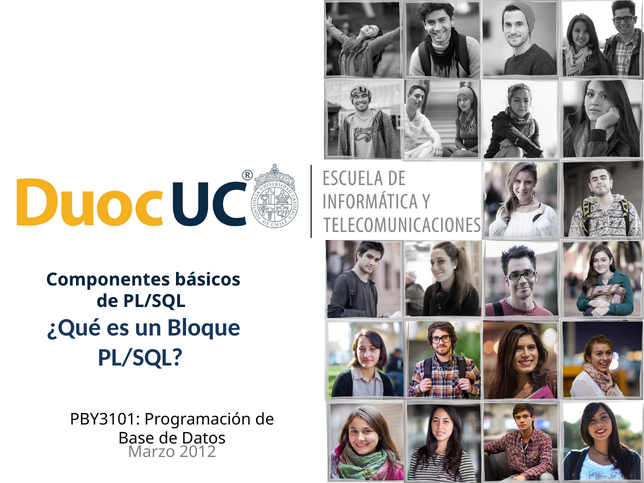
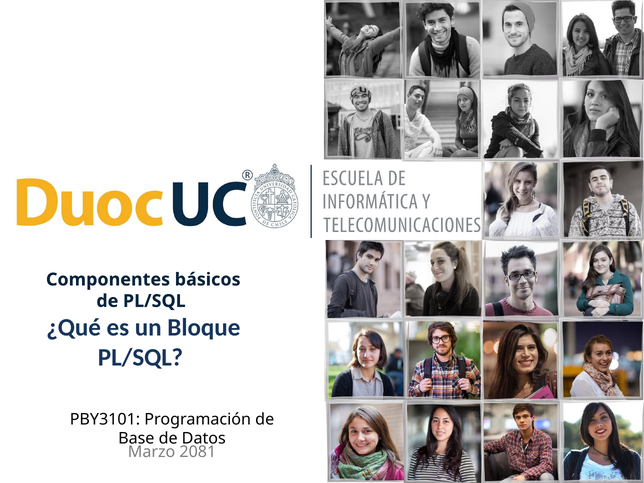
2012: 2012 -> 2081
